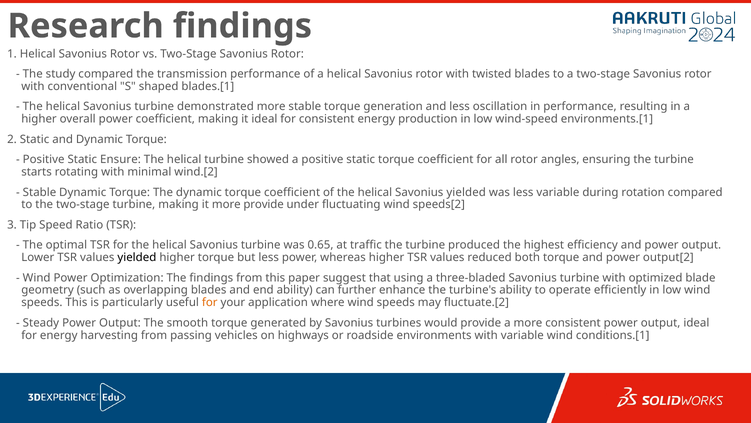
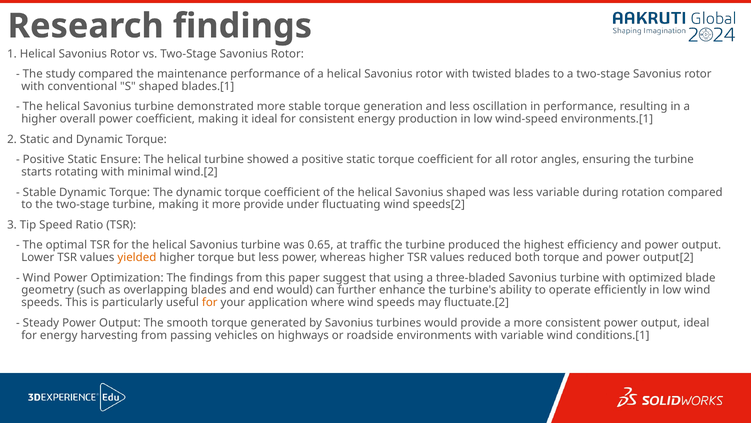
transmission: transmission -> maintenance
Savonius yielded: yielded -> shaped
yielded at (137, 257) colour: black -> orange
end ability: ability -> would
